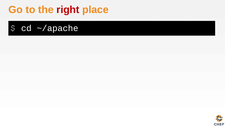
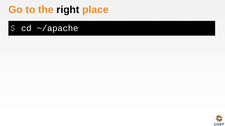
right colour: red -> black
